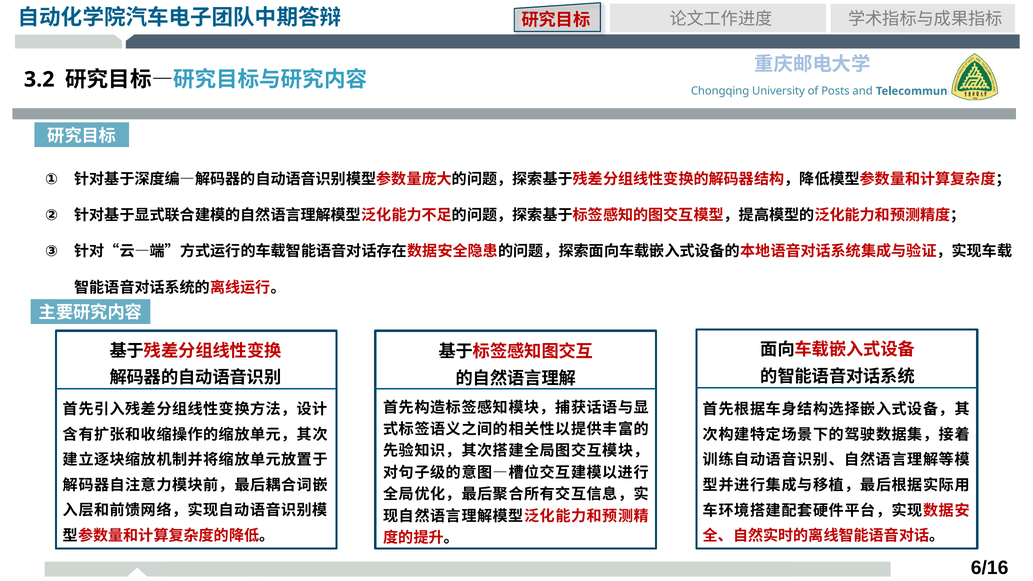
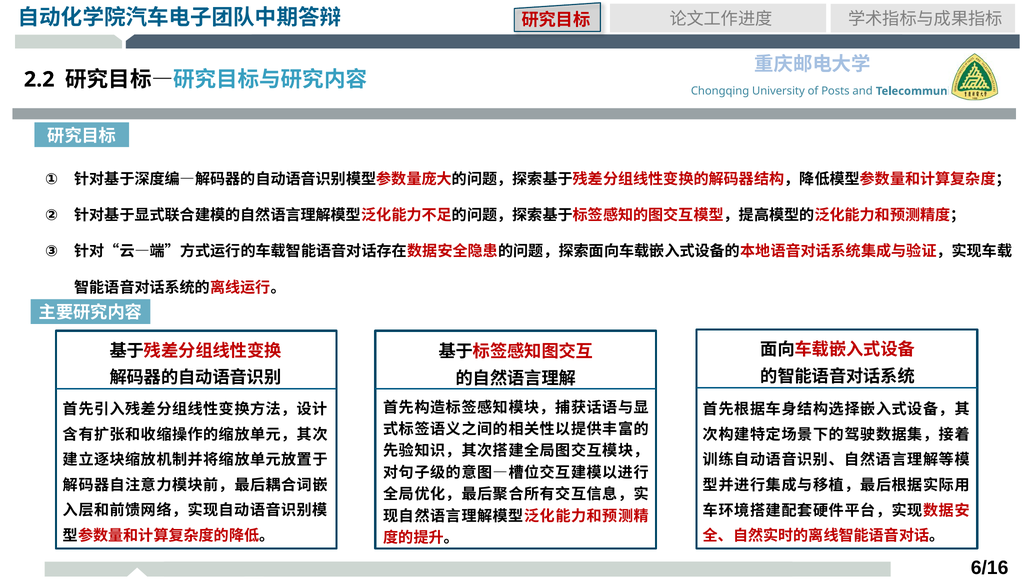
3.2: 3.2 -> 2.2
